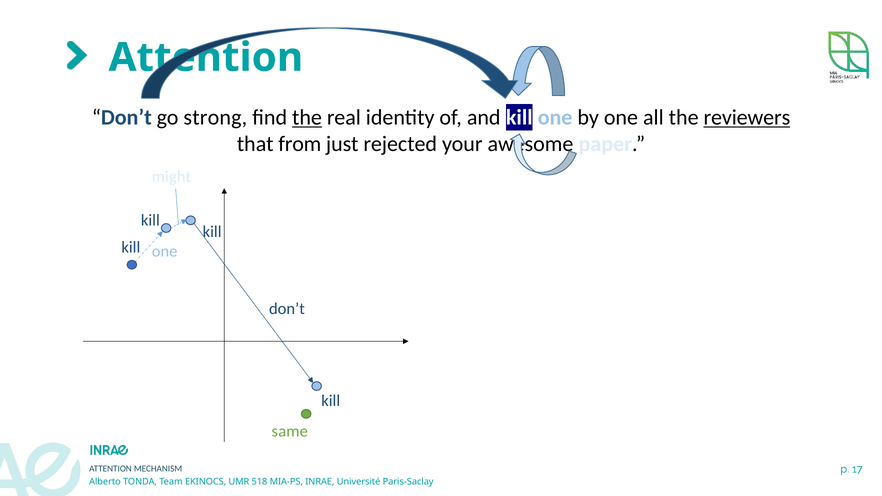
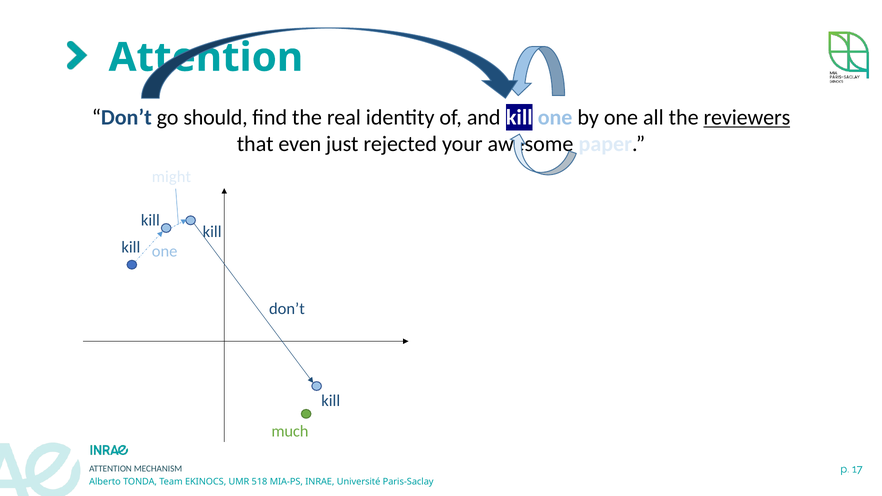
strong: strong -> should
the at (307, 118) underline: present -> none
from: from -> even
same: same -> much
